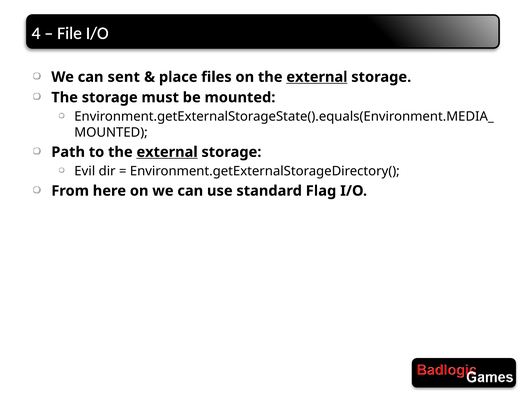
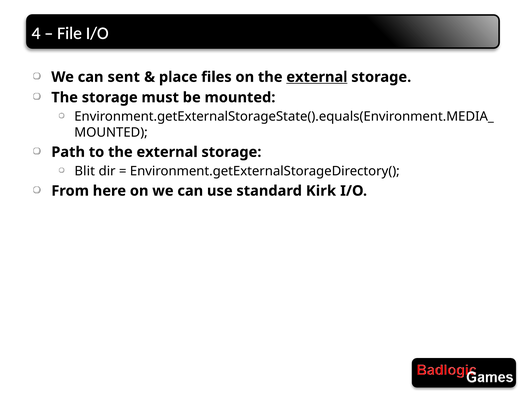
external at (167, 152) underline: present -> none
Evil: Evil -> Blit
Flag: Flag -> Kirk
